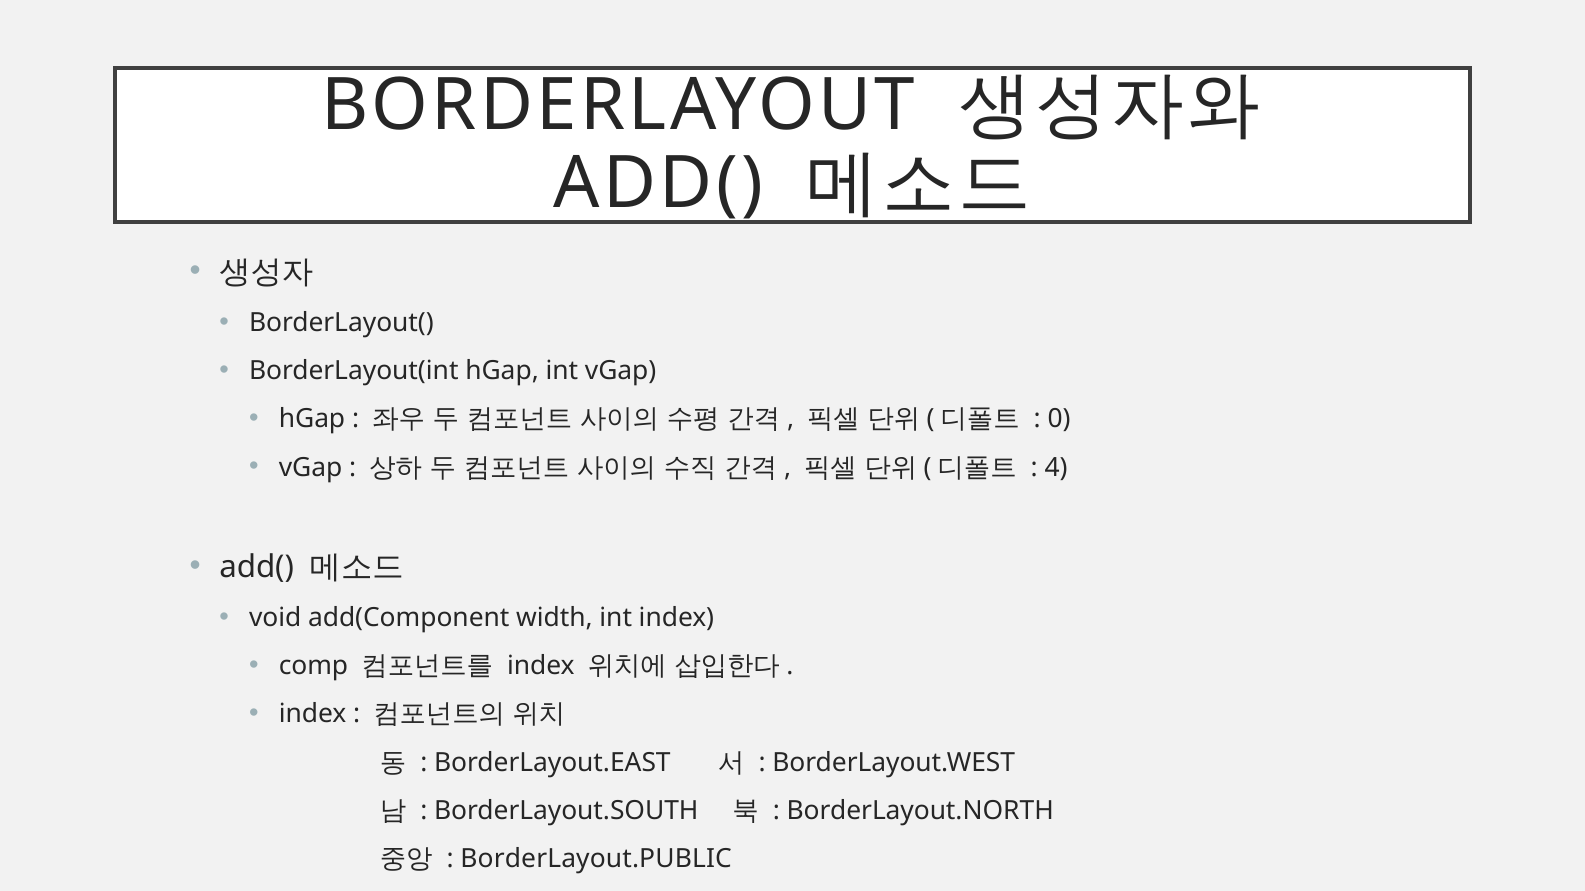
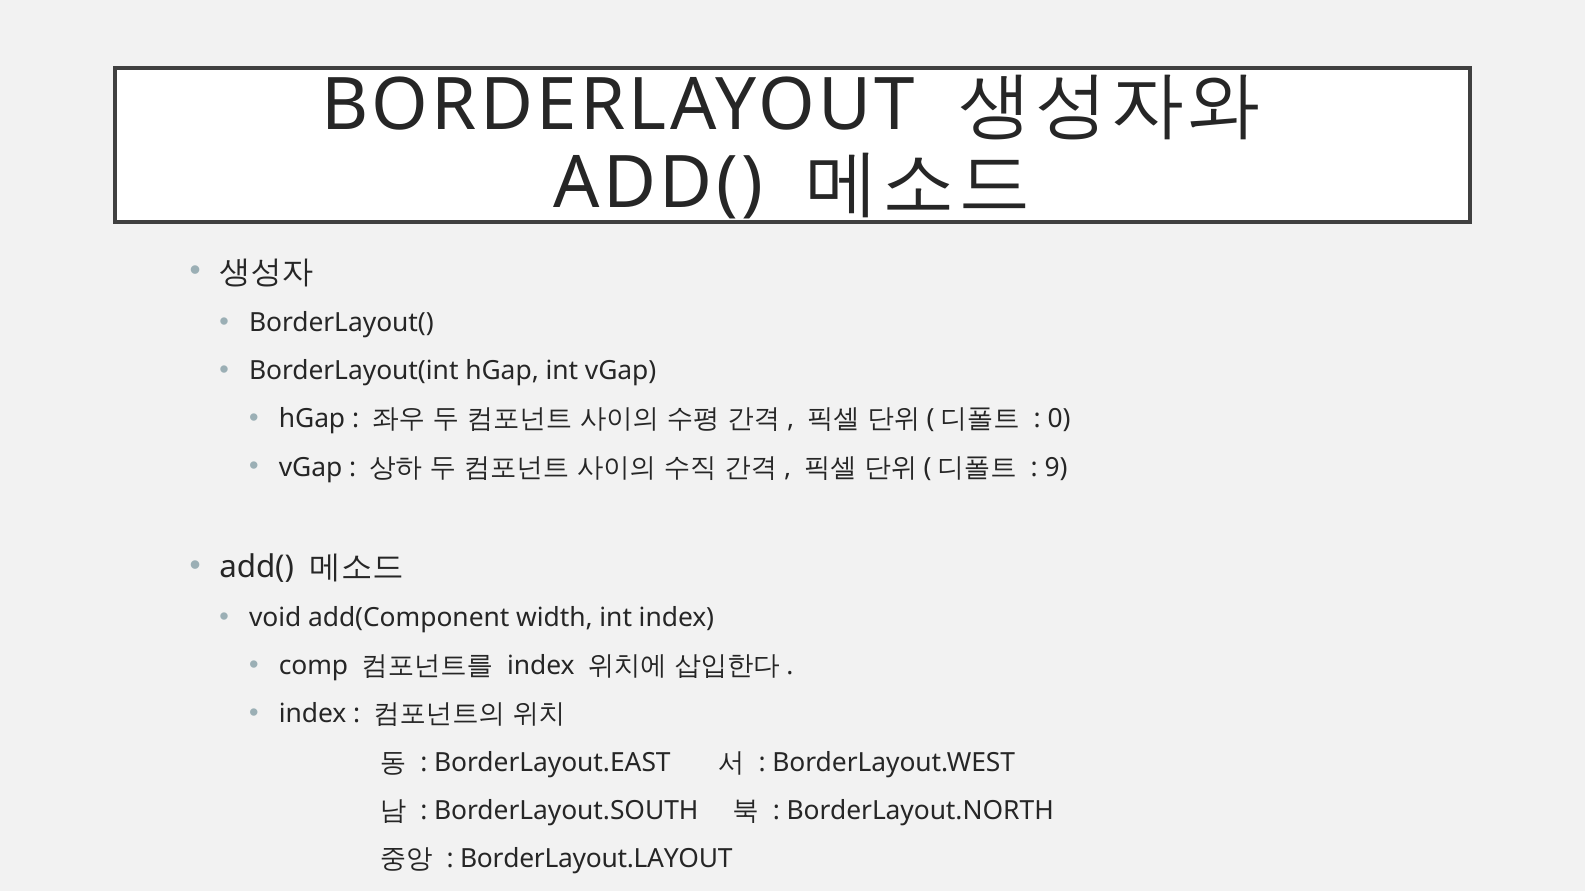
4: 4 -> 9
BorderLayout.PUBLIC: BorderLayout.PUBLIC -> BorderLayout.LAYOUT
